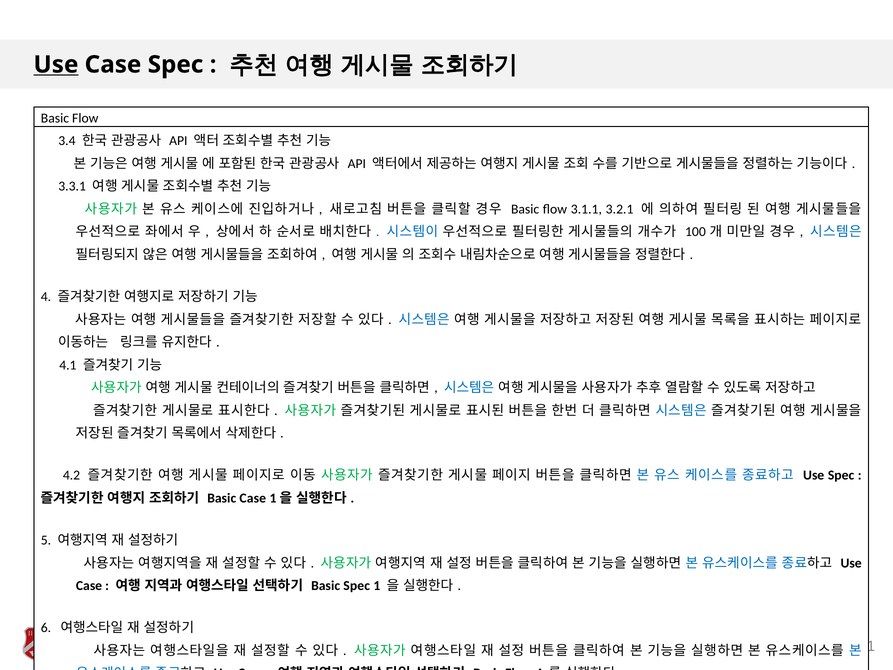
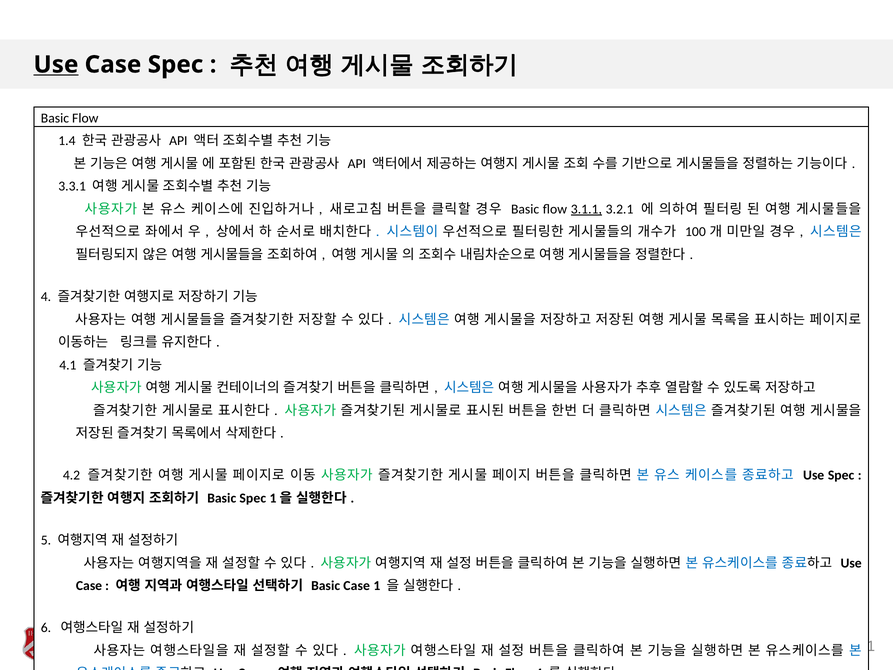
3.4: 3.4 -> 1.4
3.1.1 underline: none -> present
Basic Case: Case -> Spec
Basic Spec: Spec -> Case
